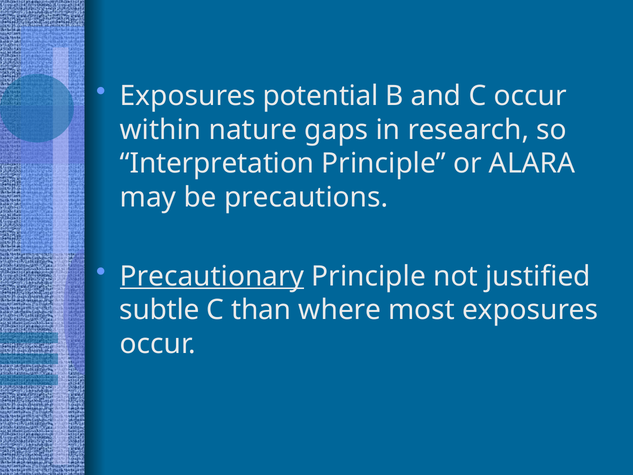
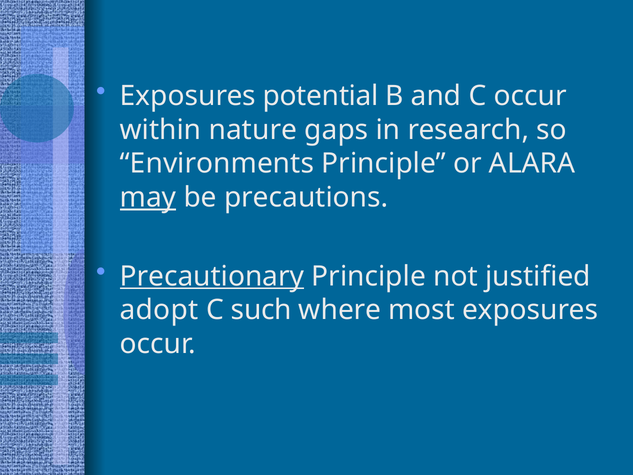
Interpretation: Interpretation -> Environments
may underline: none -> present
subtle: subtle -> adopt
than: than -> such
